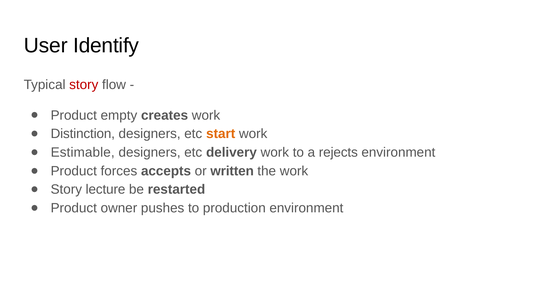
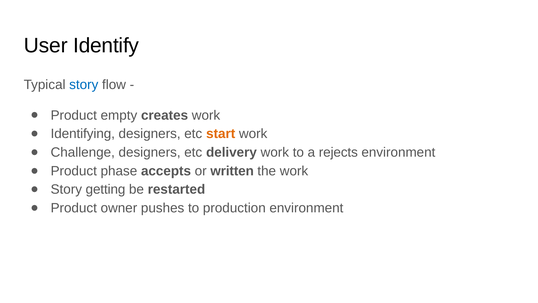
story at (84, 85) colour: red -> blue
Distinction: Distinction -> Identifying
Estimable: Estimable -> Challenge
forces: forces -> phase
lecture: lecture -> getting
